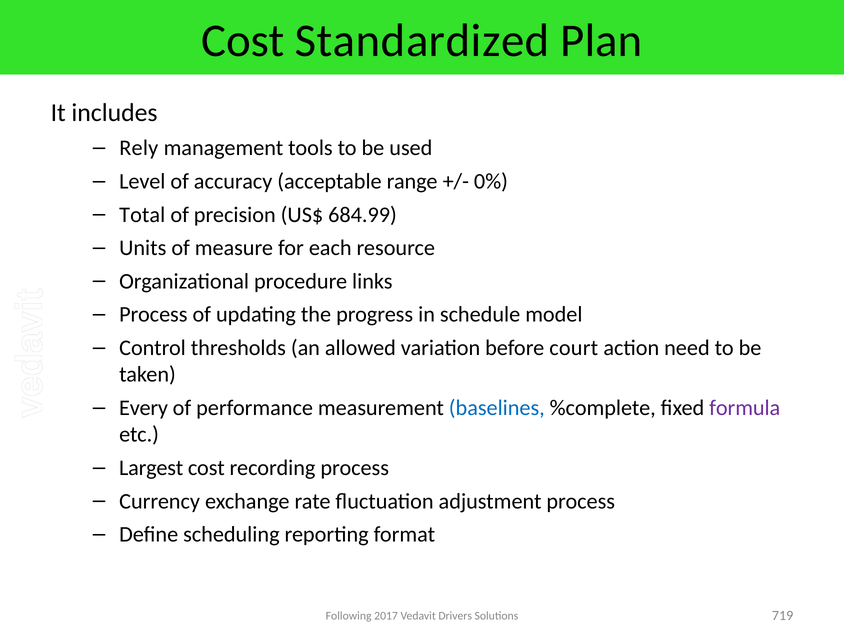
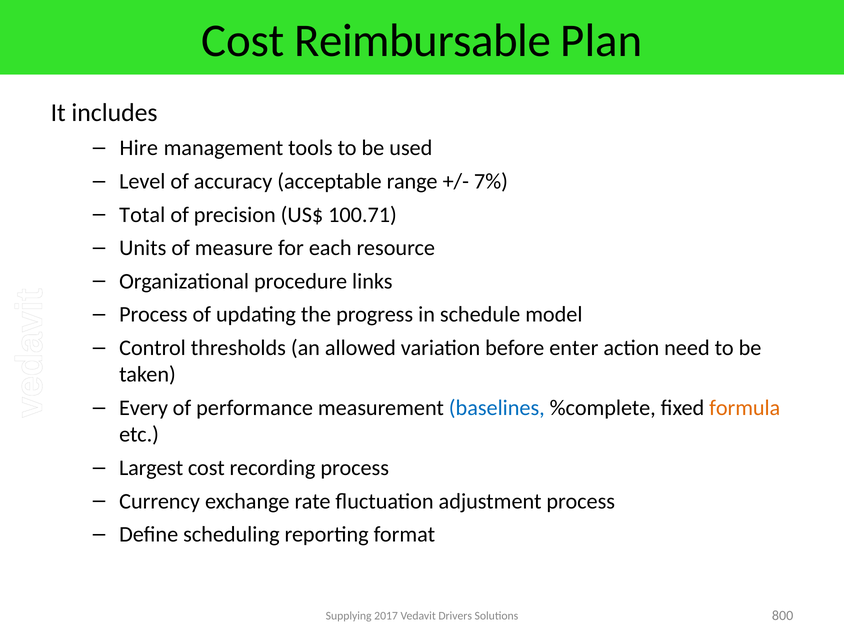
Standardized: Standardized -> Reimbursable
Rely: Rely -> Hire
0%: 0% -> 7%
684.99: 684.99 -> 100.71
court: court -> enter
formula colour: purple -> orange
Following: Following -> Supplying
719: 719 -> 800
